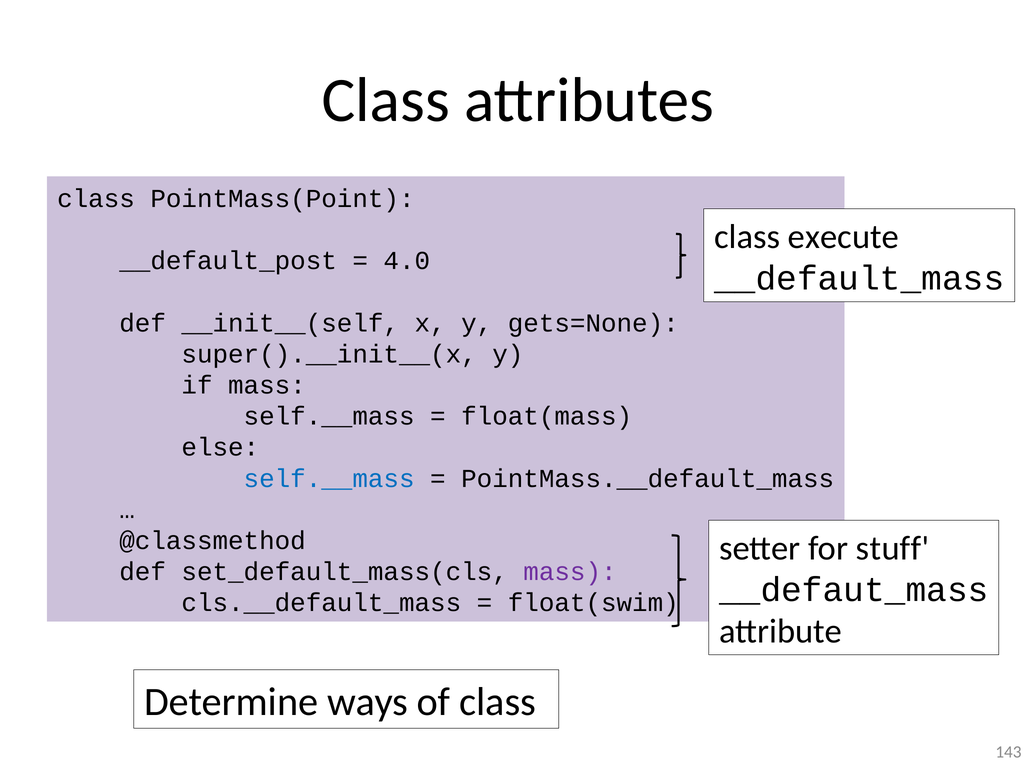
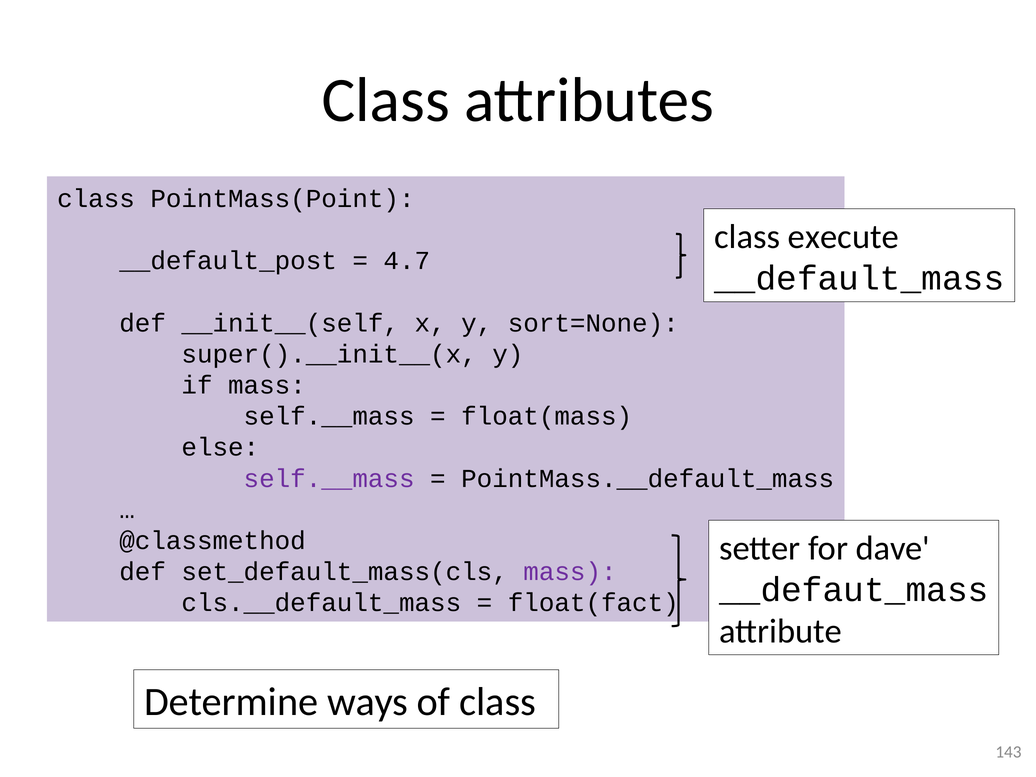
4.0: 4.0 -> 4.7
gets=None: gets=None -> sort=None
self.__mass at (329, 478) colour: blue -> purple
stuff: stuff -> dave
float(swim: float(swim -> float(fact
